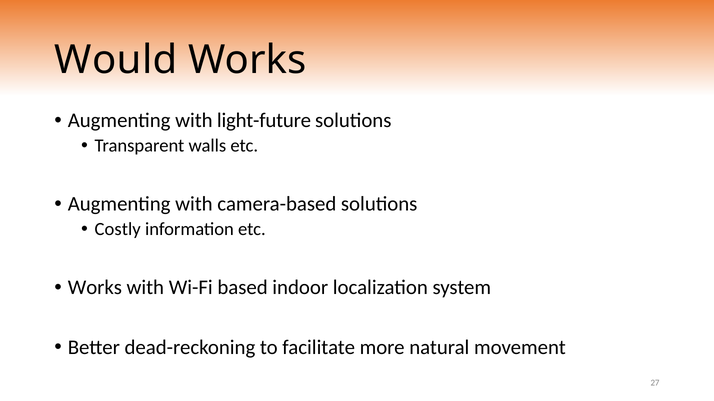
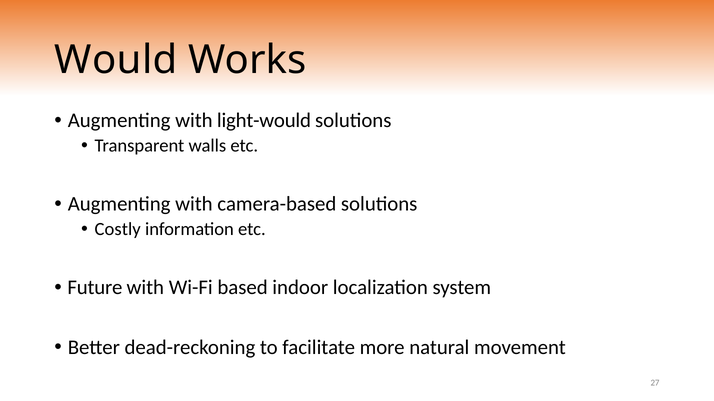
light-future: light-future -> light-would
Works at (95, 288): Works -> Future
